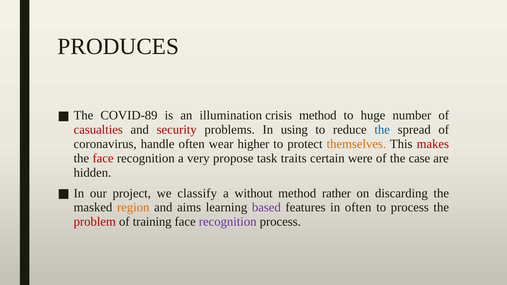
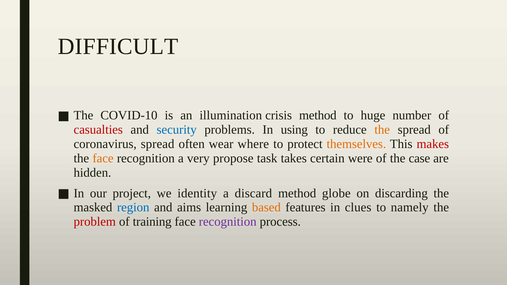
PRODUCES: PRODUCES -> DIFFICULT
COVID-89: COVID-89 -> COVID-10
security colour: red -> blue
the at (382, 130) colour: blue -> orange
coronavirus handle: handle -> spread
higher: higher -> where
face at (103, 158) colour: red -> orange
traits: traits -> takes
classify: classify -> identity
without: without -> discard
rather: rather -> globe
region colour: orange -> blue
based colour: purple -> orange
in often: often -> clues
to process: process -> namely
